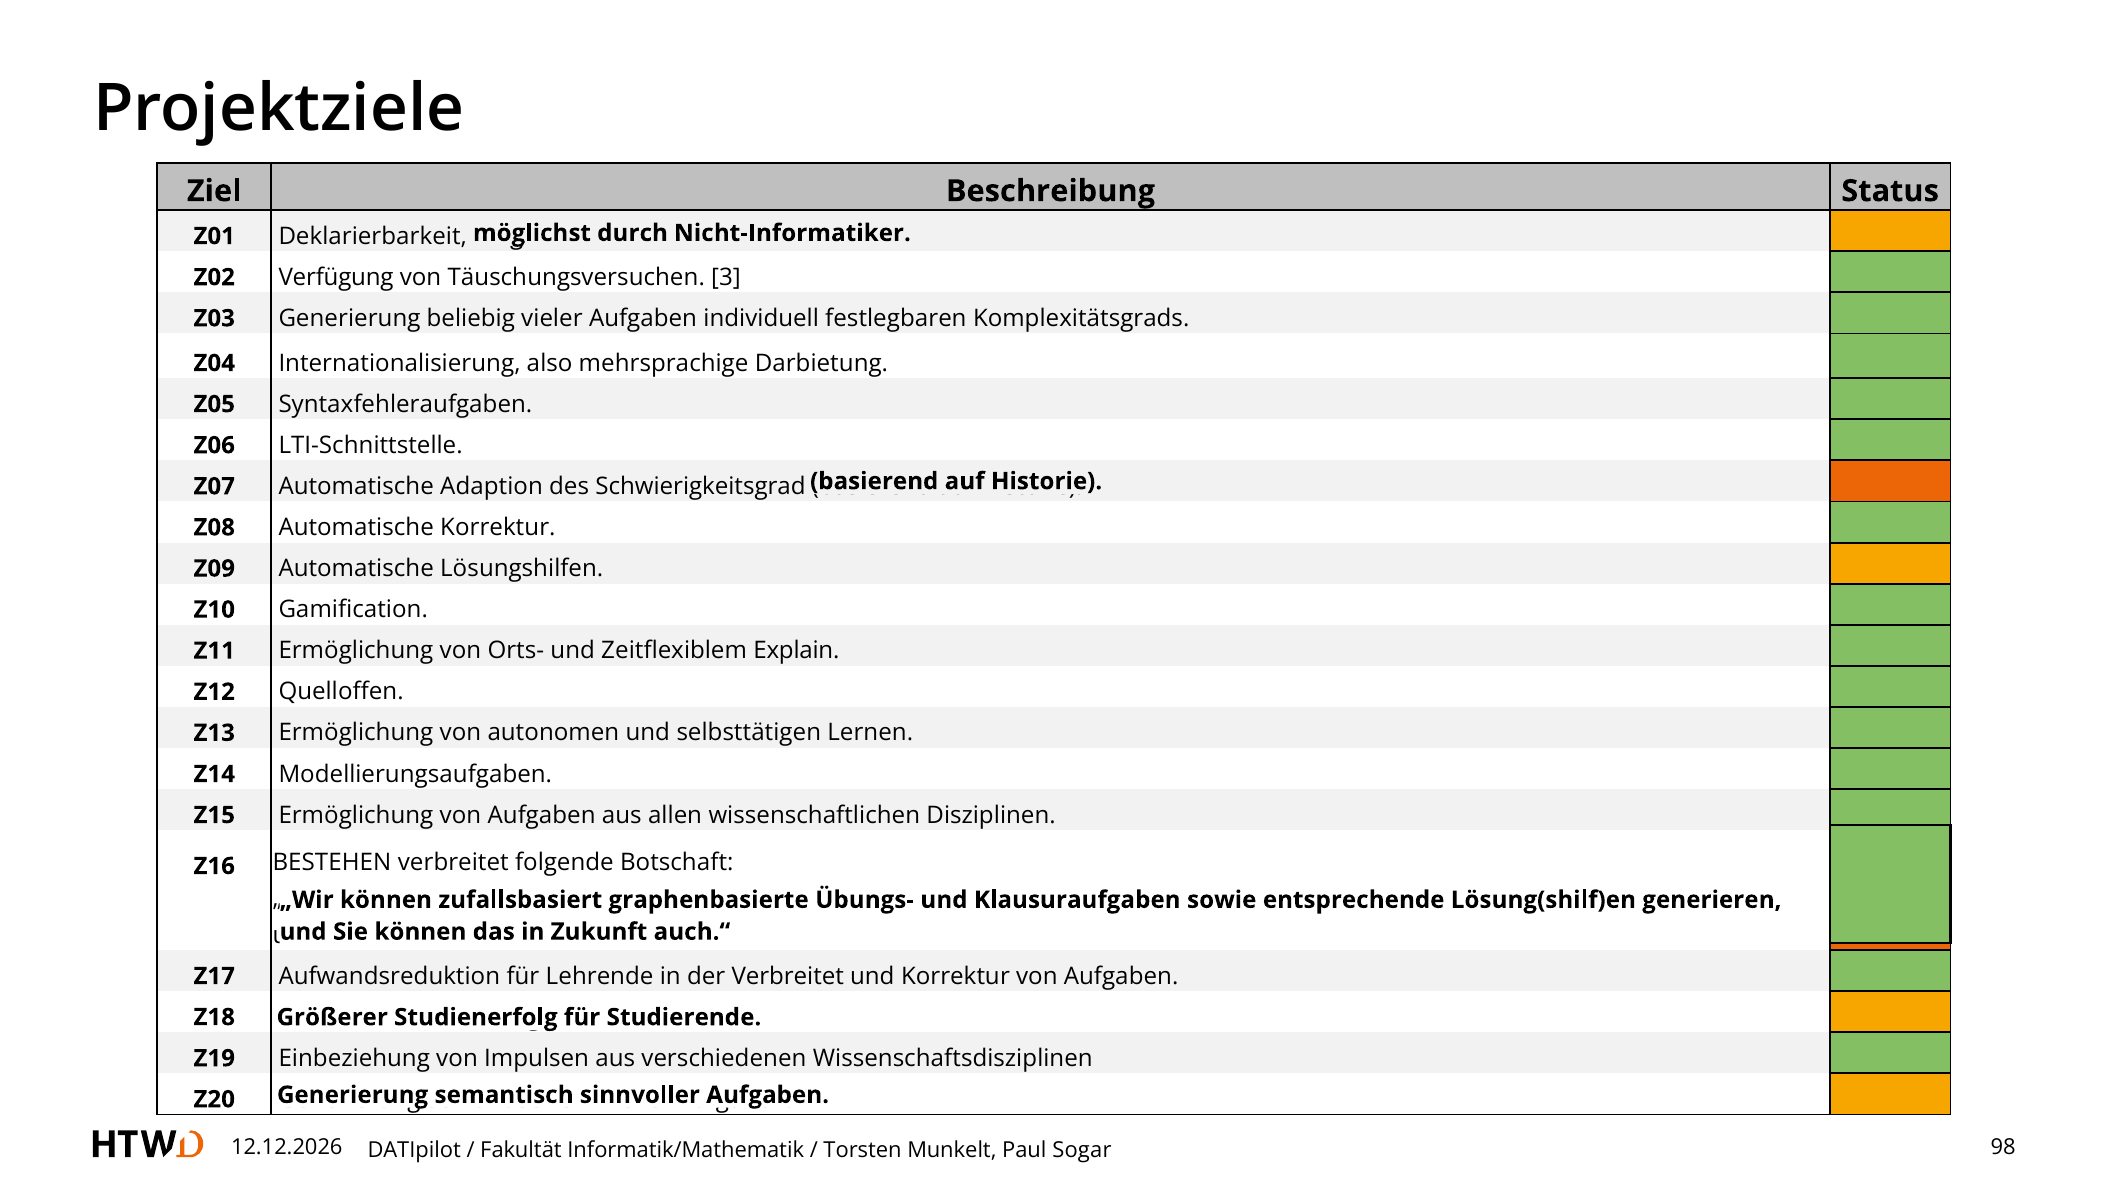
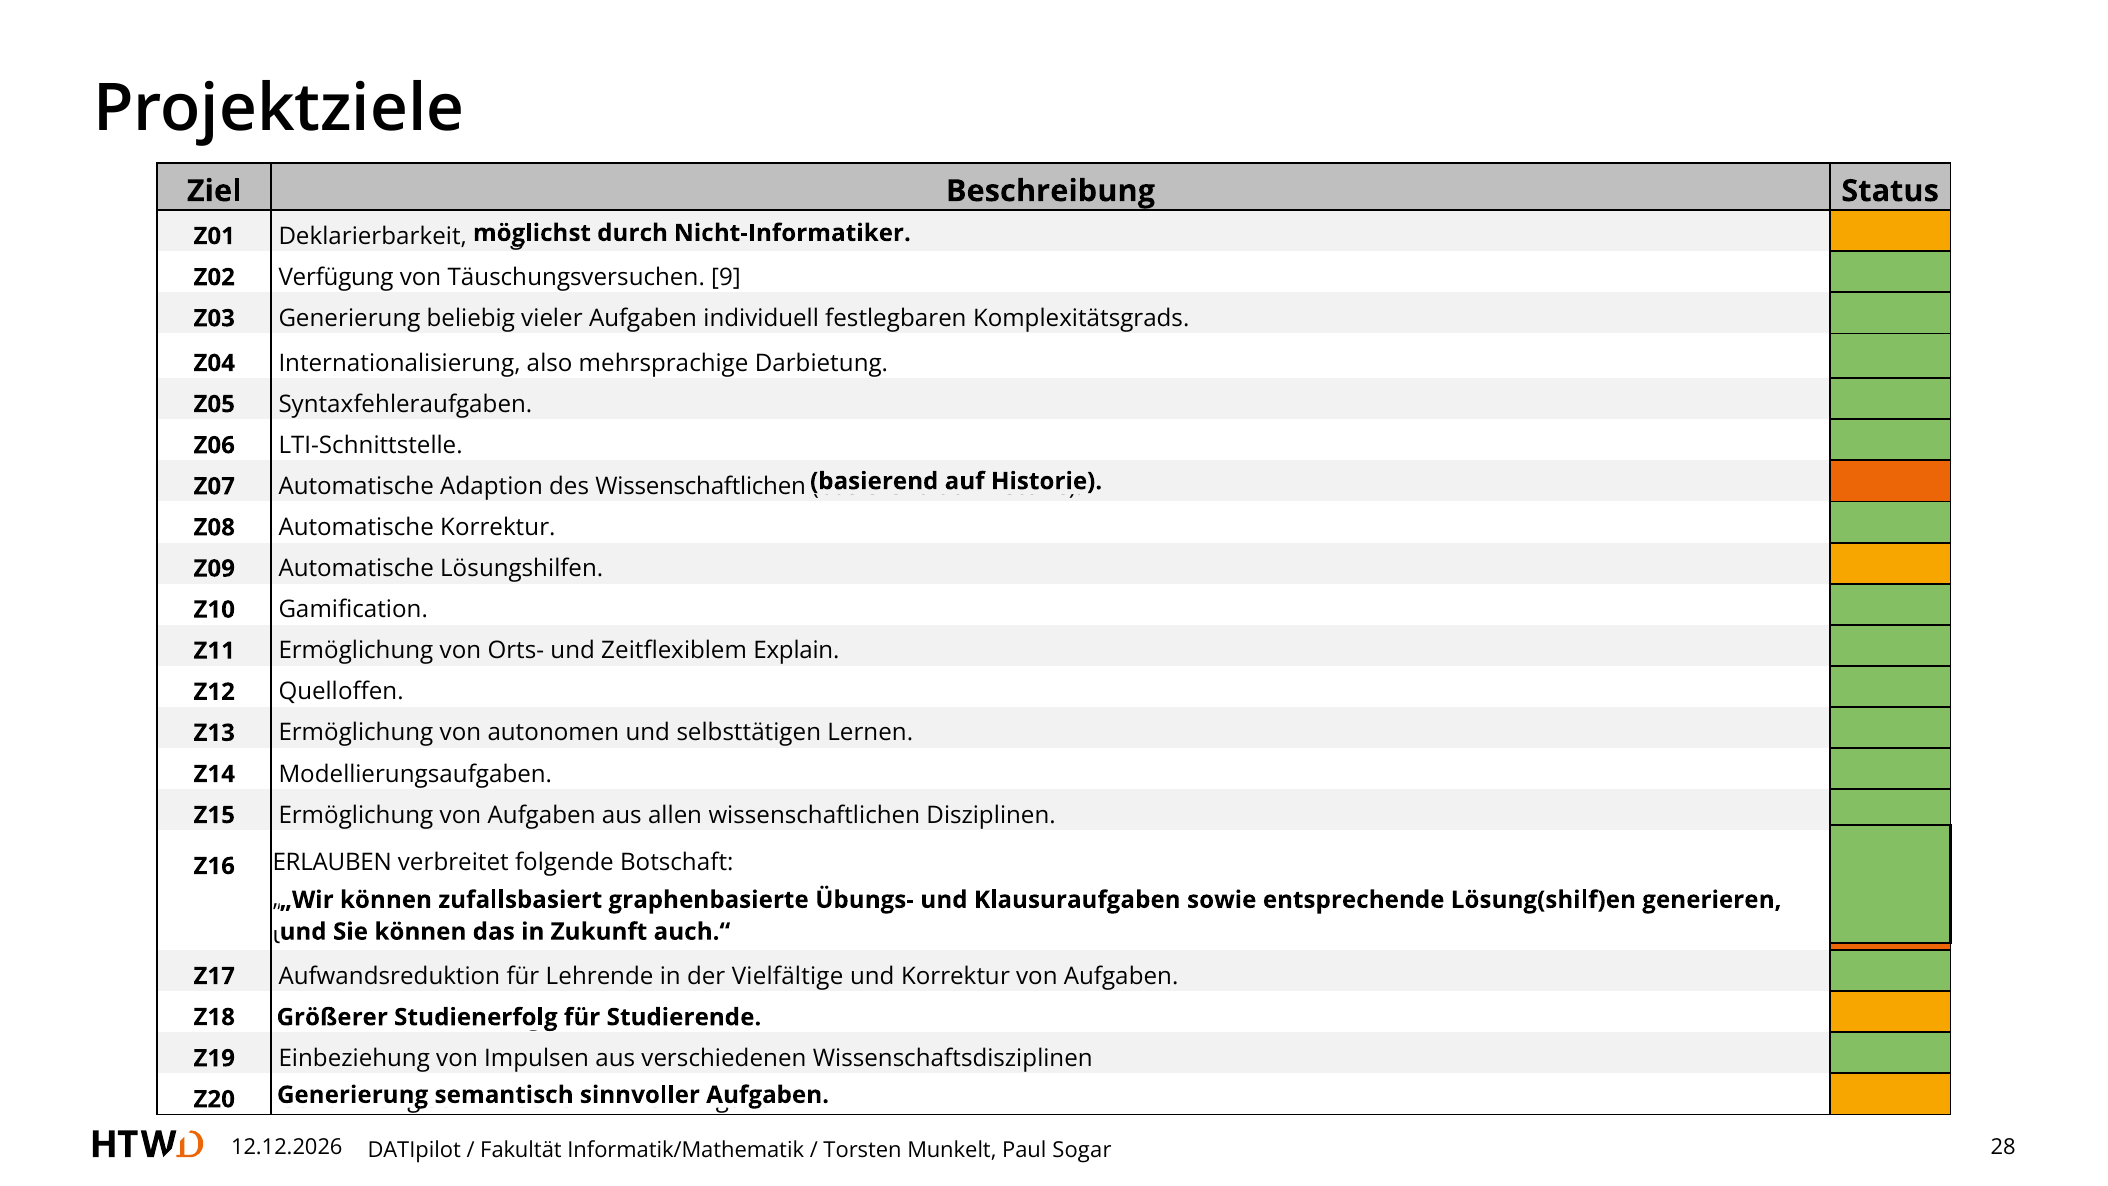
3: 3 -> 9
des Schwierigkeitsgrad: Schwierigkeitsgrad -> Wissenschaftlichen
BESTEHEN: BESTEHEN -> ERLAUBEN
der Verbreitet: Verbreitet -> Vielfältige
98: 98 -> 28
